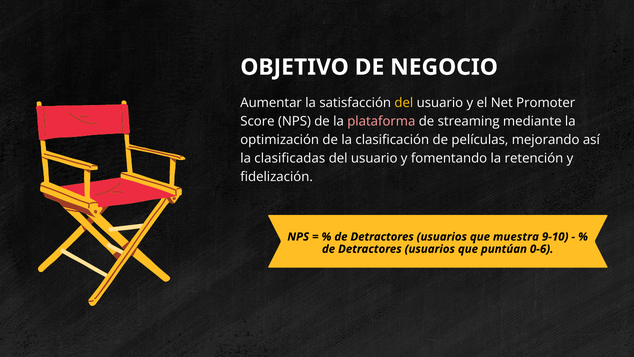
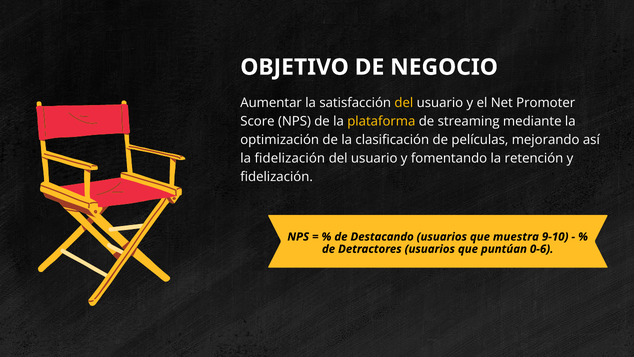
plataforma colour: pink -> yellow
la clasificadas: clasificadas -> fidelización
Detractores at (382, 237): Detractores -> Destacando
